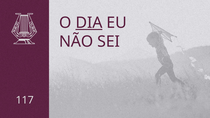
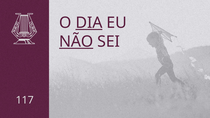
NÃO underline: none -> present
